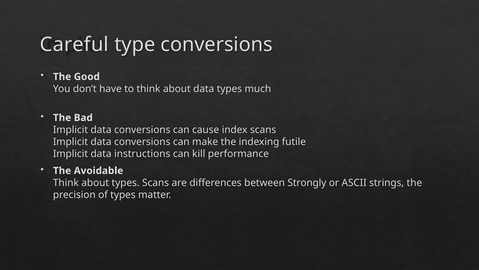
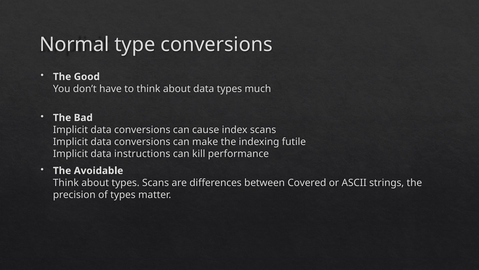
Careful: Careful -> Normal
Strongly: Strongly -> Covered
